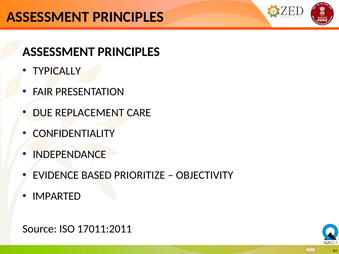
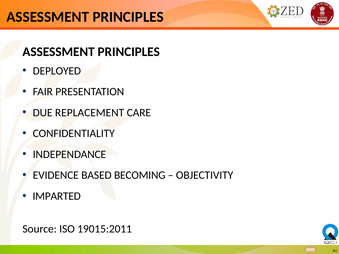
TYPICALLY: TYPICALLY -> DEPLOYED
PRIORITIZE: PRIORITIZE -> BECOMING
17011:2011: 17011:2011 -> 19015:2011
